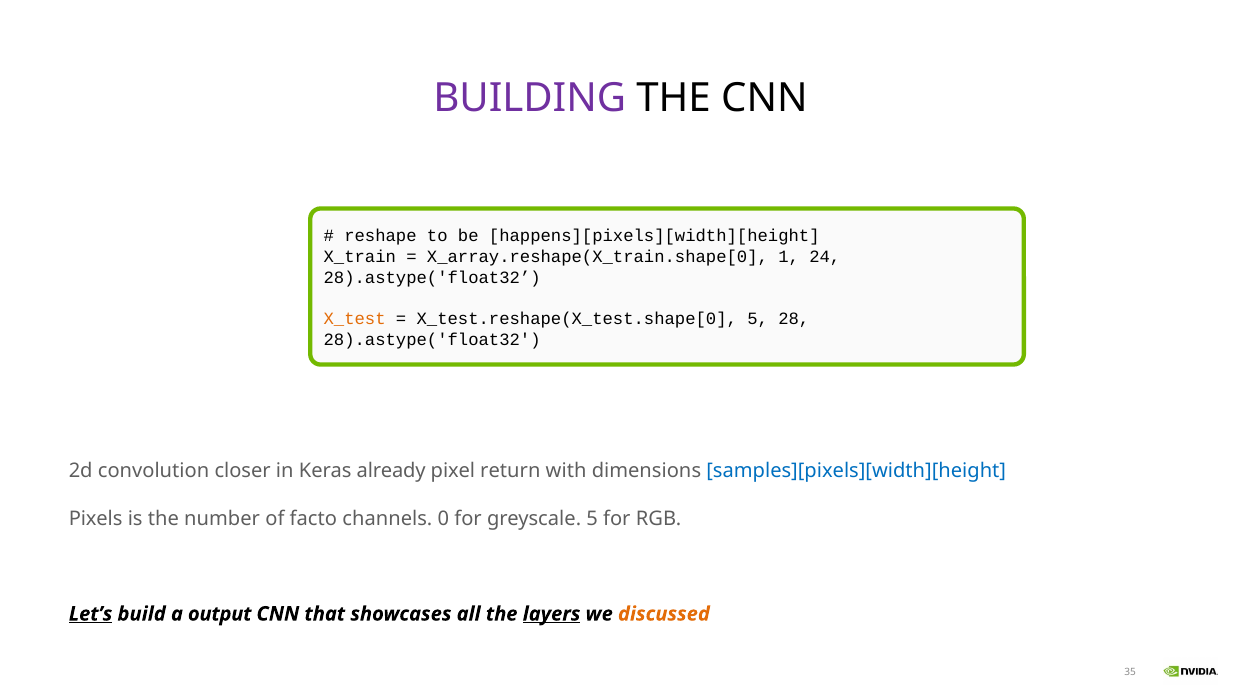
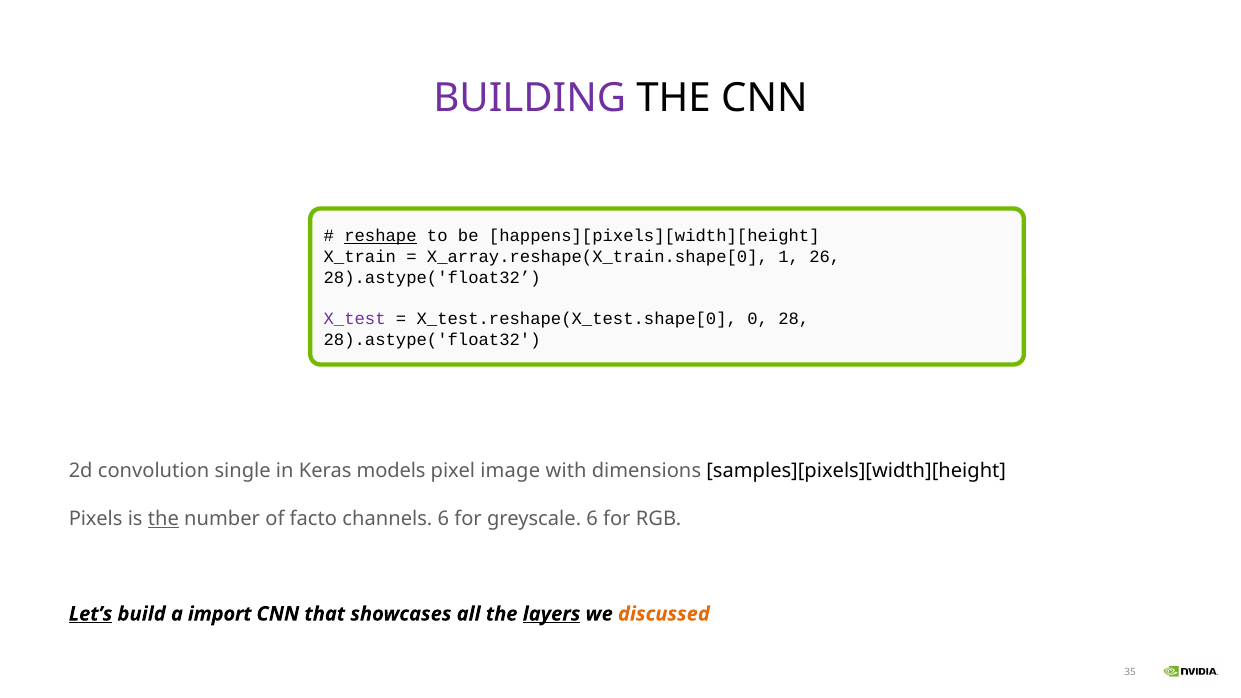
reshape underline: none -> present
24: 24 -> 26
X_test colour: orange -> purple
X_test.reshape(X_test.shape[0 5: 5 -> 0
closer: closer -> single
already: already -> models
return: return -> image
samples][pixels][width][height colour: blue -> black
the at (163, 519) underline: none -> present
channels 0: 0 -> 6
greyscale 5: 5 -> 6
output: output -> import
